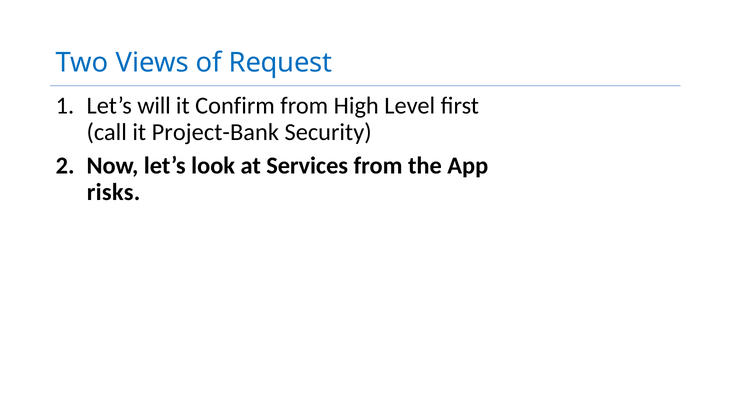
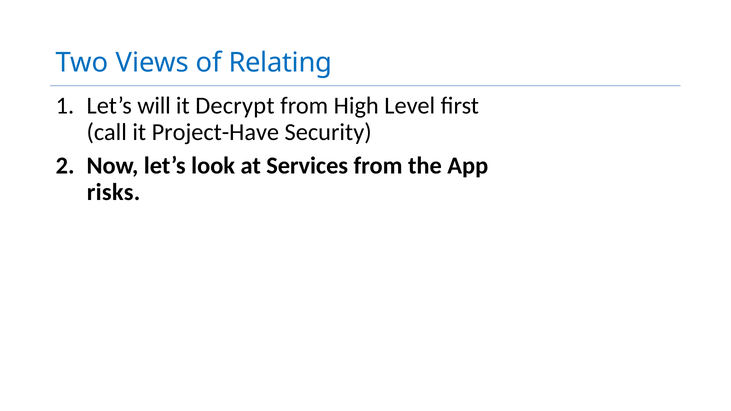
Request: Request -> Relating
Confirm: Confirm -> Decrypt
Project-Bank: Project-Bank -> Project-Have
